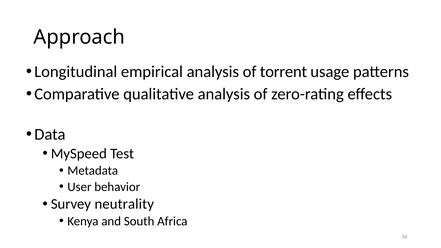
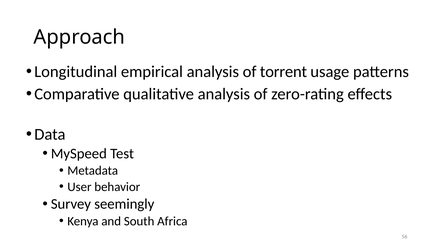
neutrality: neutrality -> seemingly
